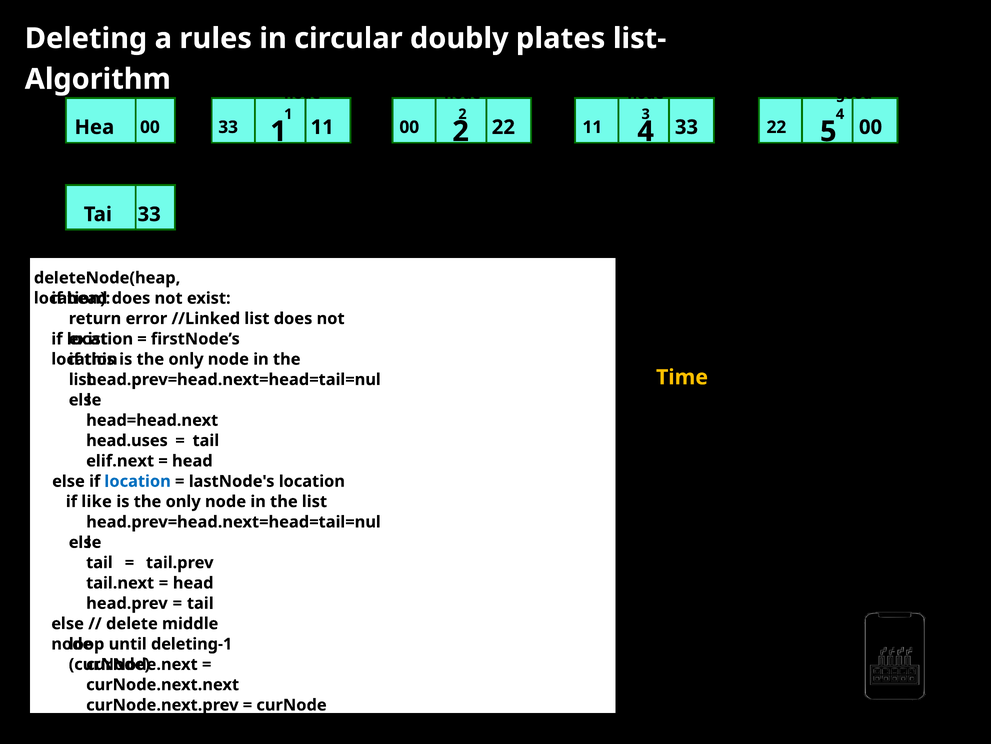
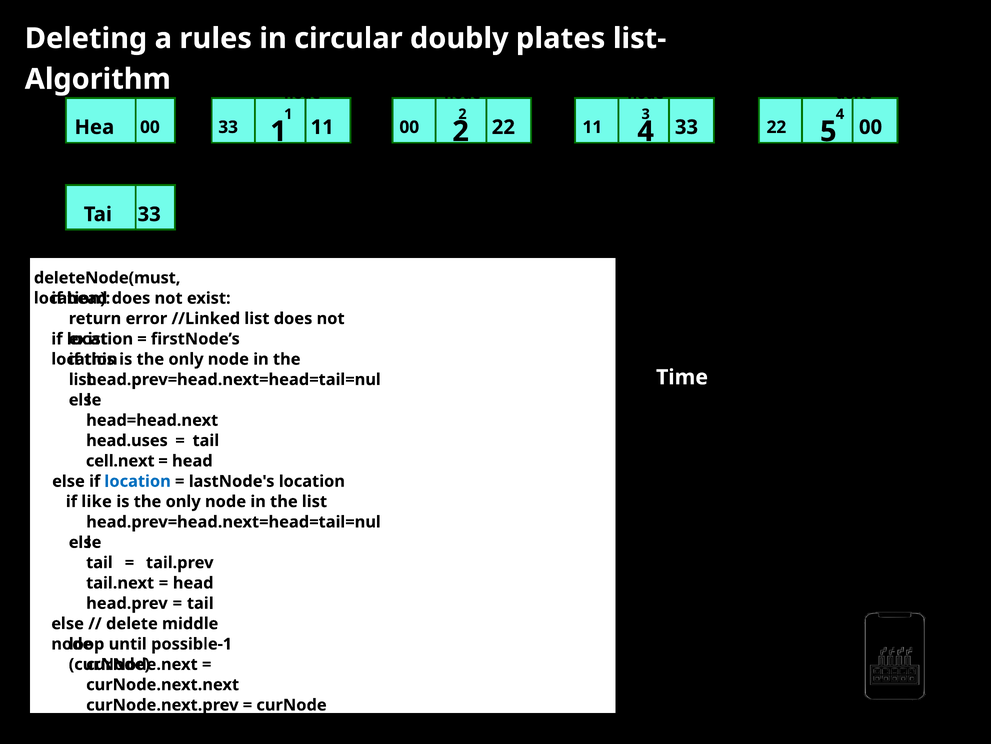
good: good -> done
deleteNode(heap: deleteNode(heap -> deleteNode(must
Time colour: yellow -> white
elif.next: elif.next -> cell.next
deleting-1: deleting-1 -> possible-1
